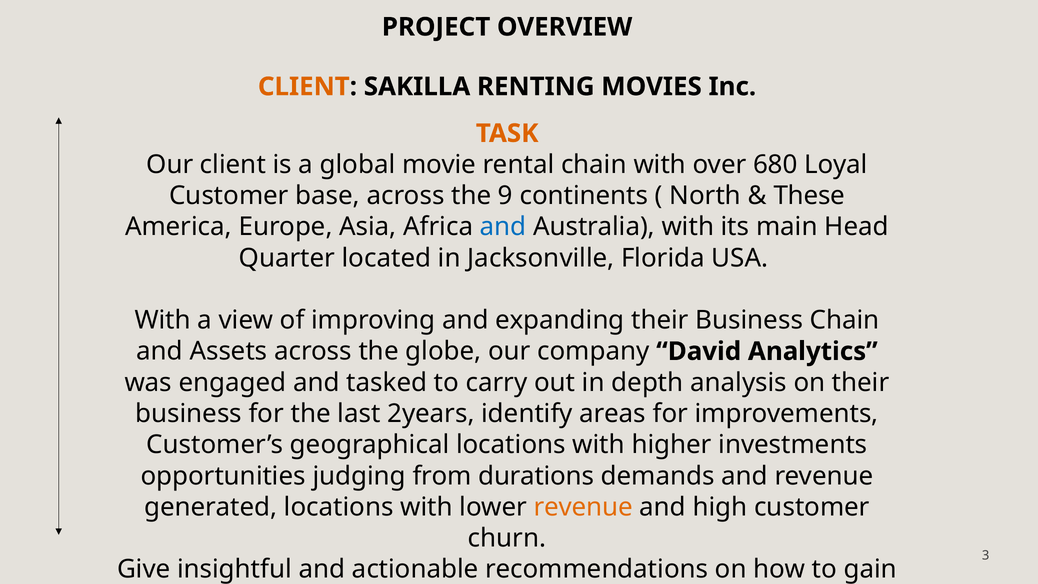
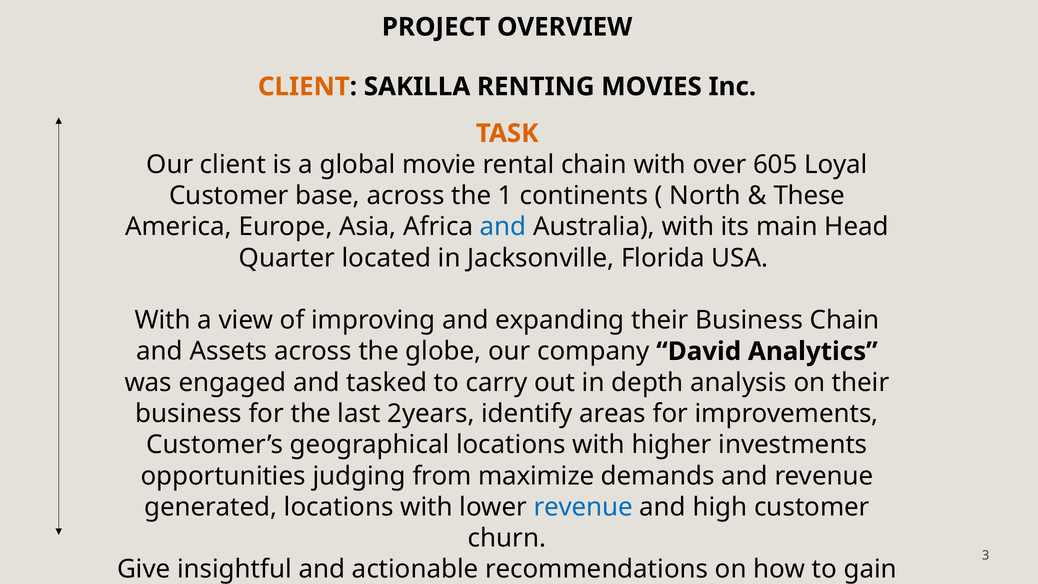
680: 680 -> 605
9: 9 -> 1
from durations: durations -> maximize
revenue at (583, 507) colour: orange -> blue
